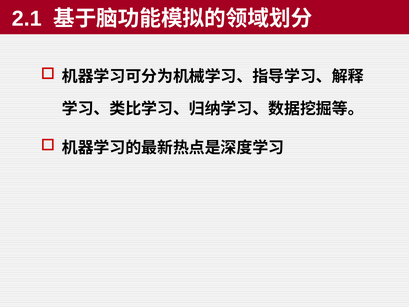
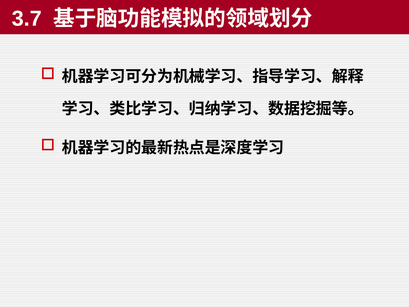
2.1: 2.1 -> 3.7
